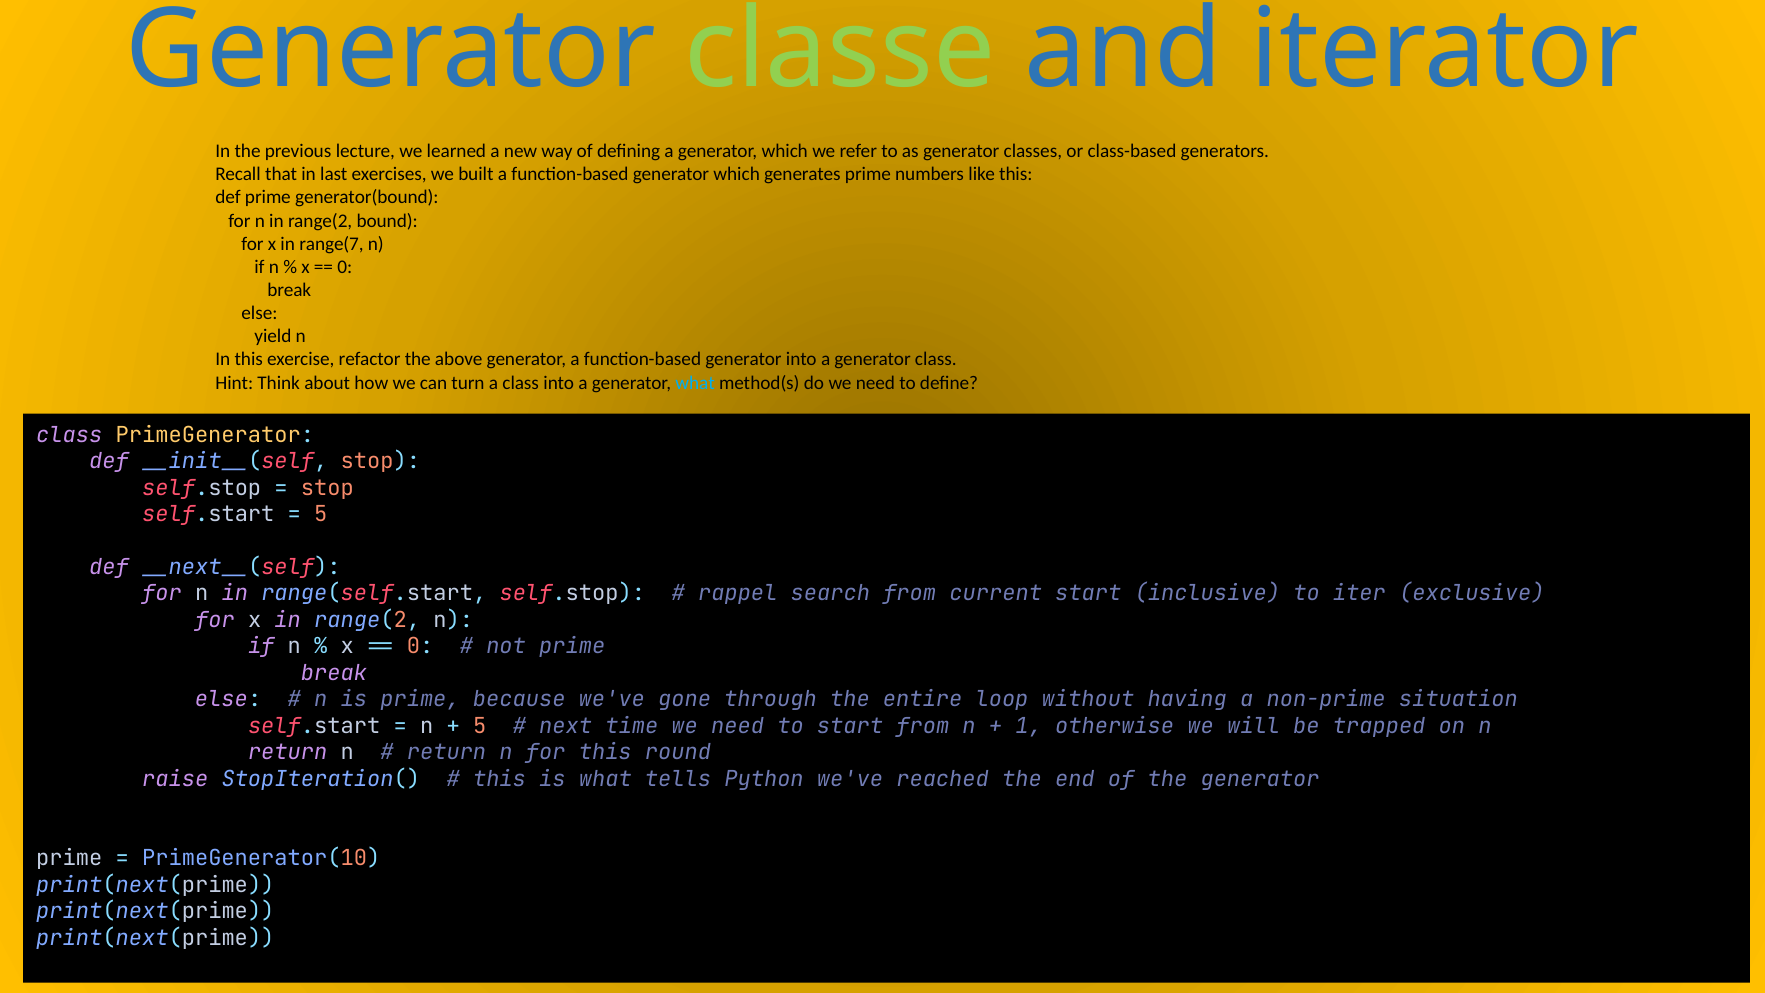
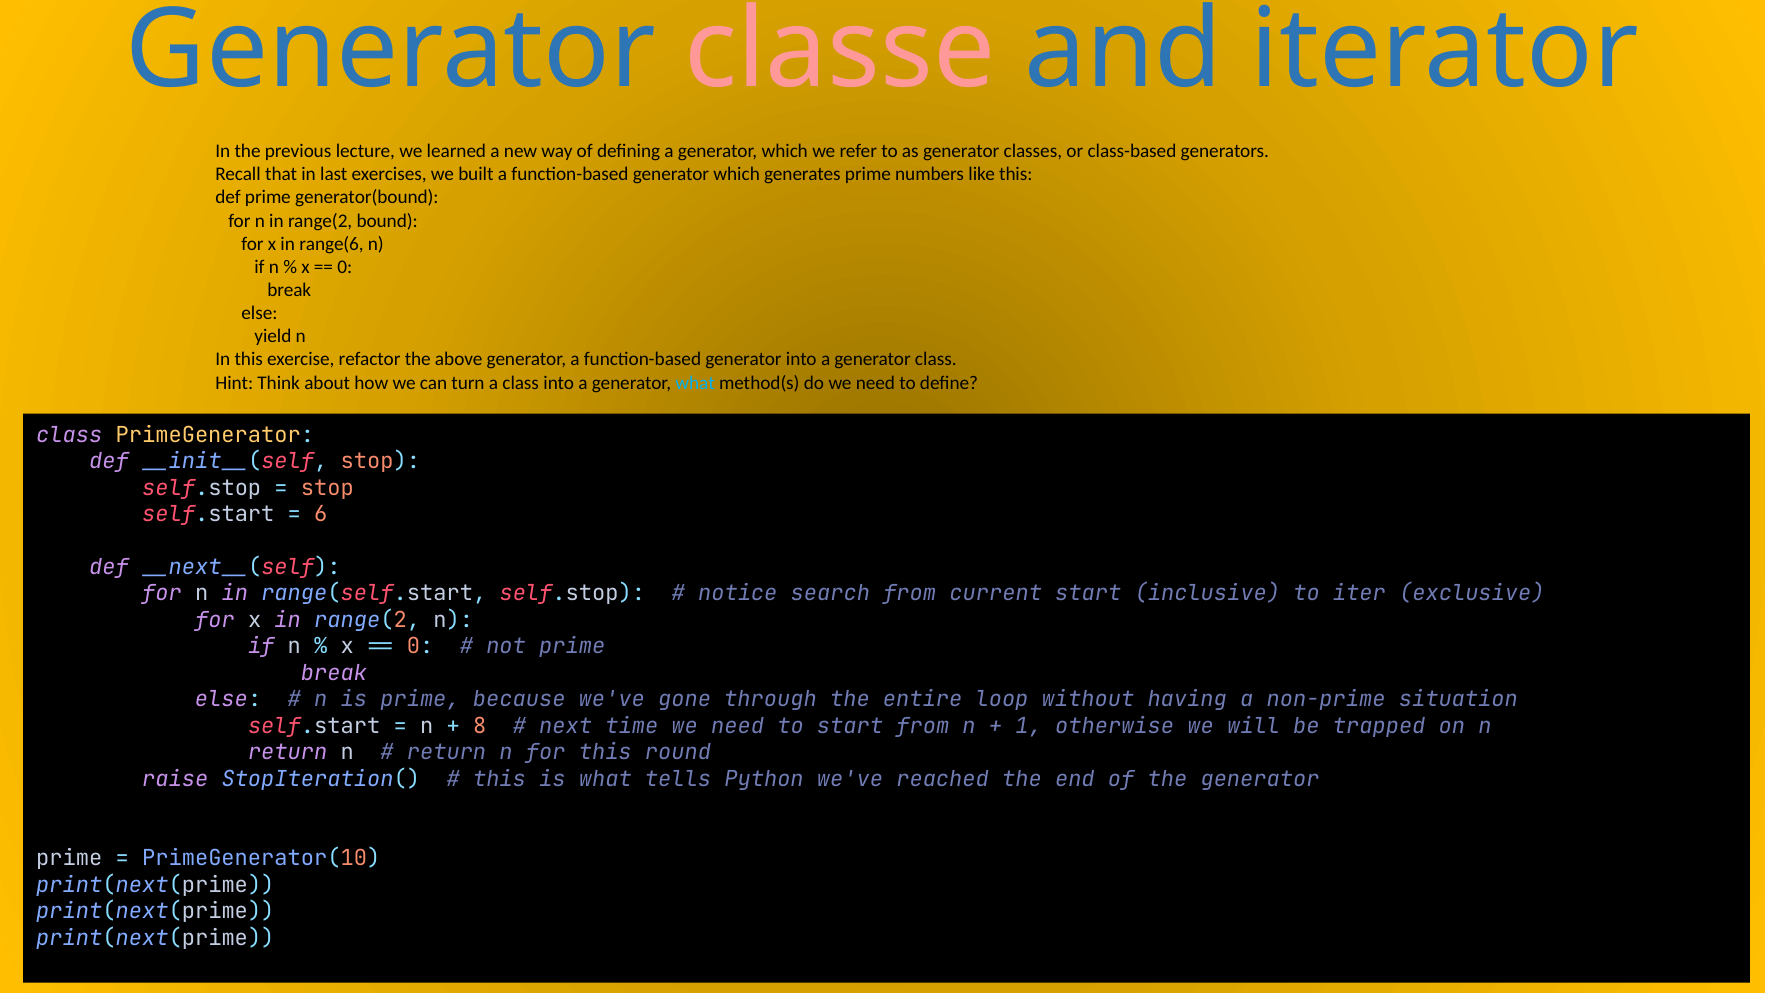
classe colour: light green -> pink
range(7: range(7 -> range(6
5 at (321, 514): 5 -> 6
rappel: rappel -> notice
5 at (480, 726): 5 -> 8
